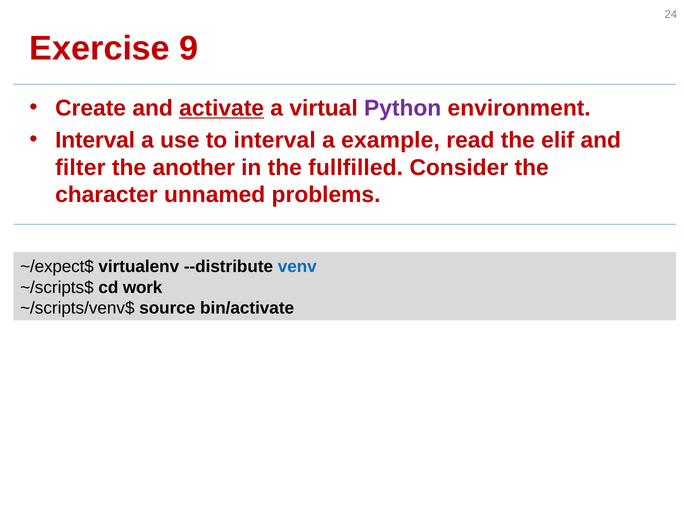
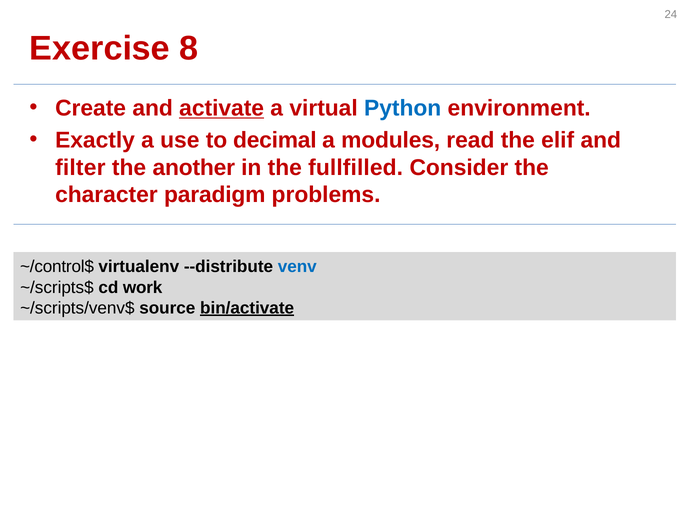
9: 9 -> 8
Python colour: purple -> blue
Interval at (95, 140): Interval -> Exactly
to interval: interval -> decimal
example: example -> modules
unnamed: unnamed -> paradigm
~/expect$: ~/expect$ -> ~/control$
bin/activate underline: none -> present
